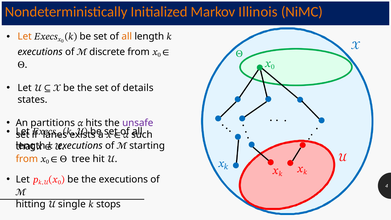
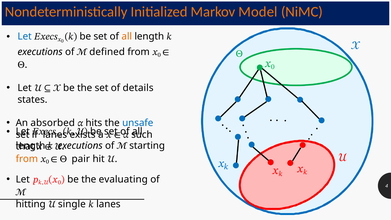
Illinois: Illinois -> Model
Let at (25, 36) colour: orange -> blue
discrete: discrete -> defined
partitions: partitions -> absorbed
unsafe colour: purple -> blue
tree: tree -> pair
the executions: executions -> evaluating
stops at (108, 204): stops -> lanes
